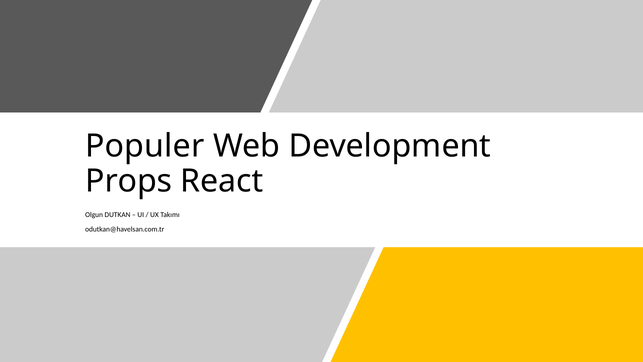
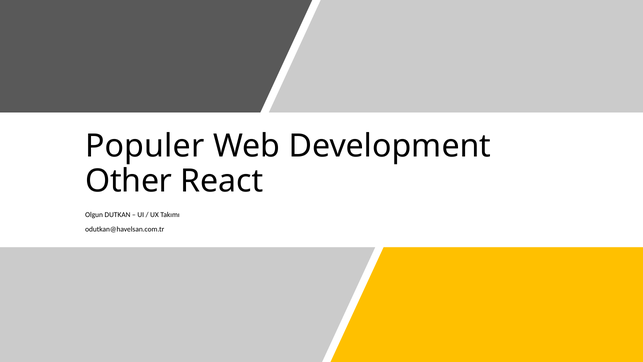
Props: Props -> Other
